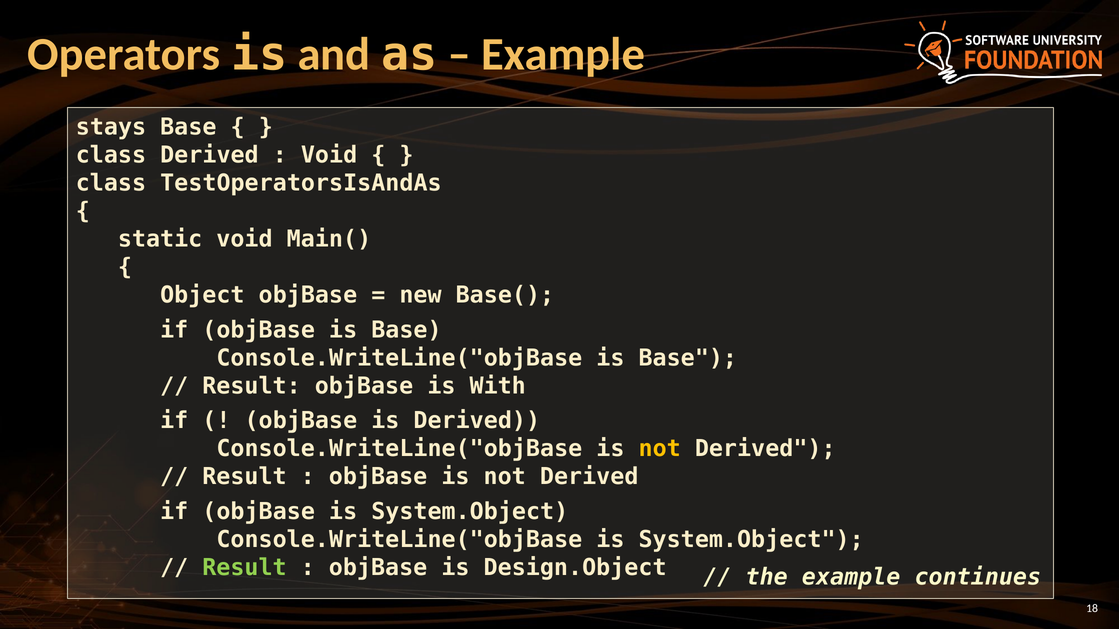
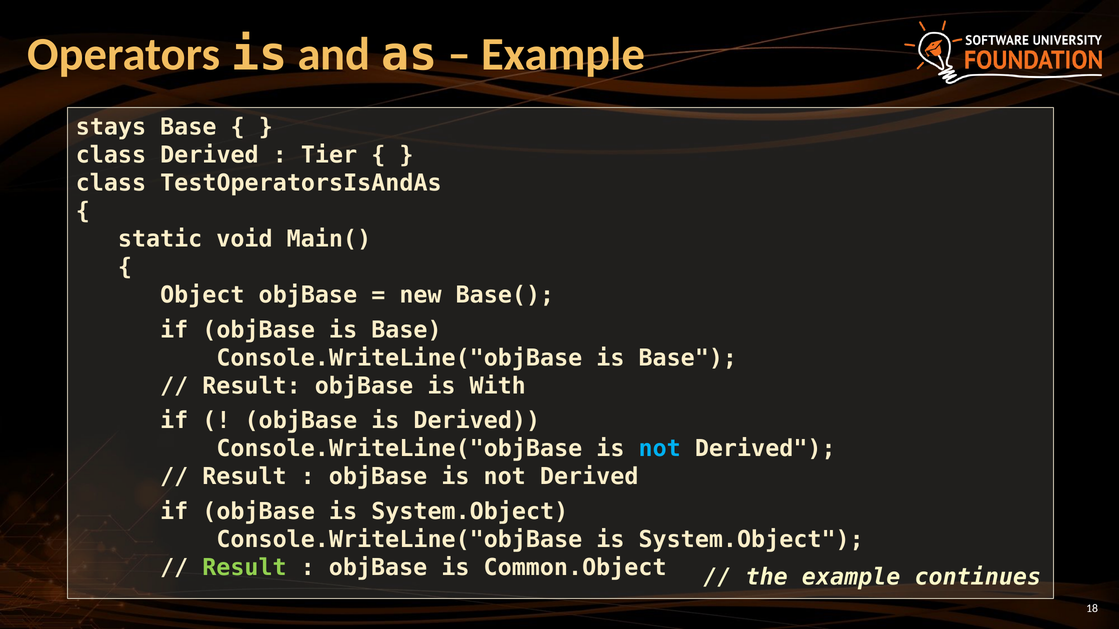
Void at (329, 155): Void -> Tier
not at (660, 449) colour: yellow -> light blue
Design.Object: Design.Object -> Common.Object
